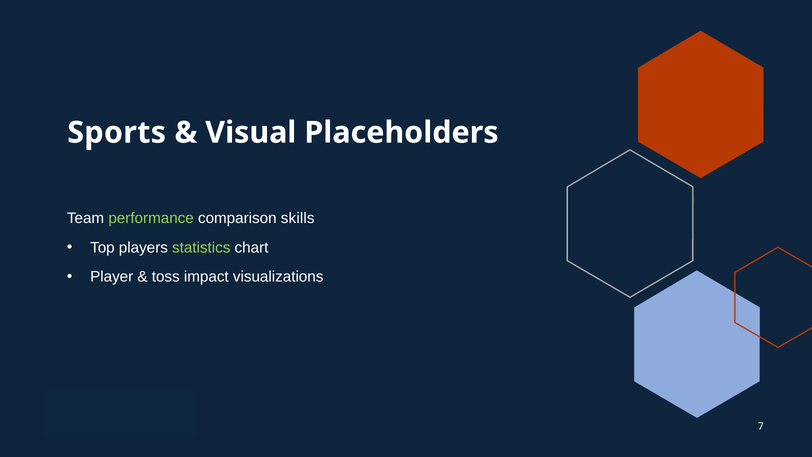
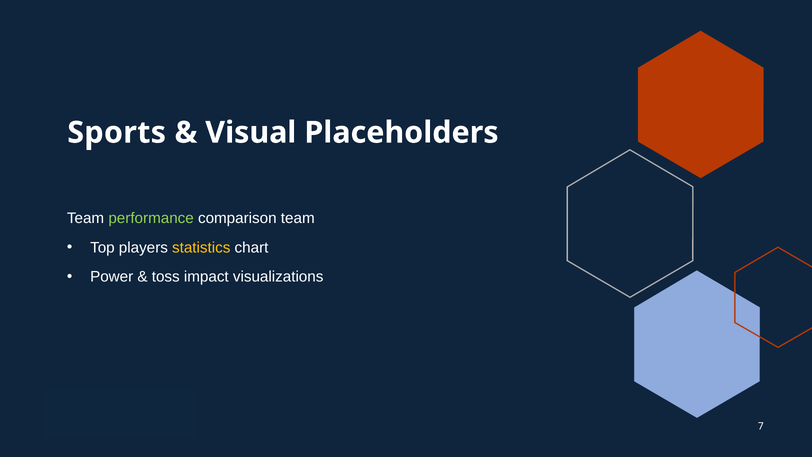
comparison skills: skills -> team
statistics colour: light green -> yellow
Player: Player -> Power
